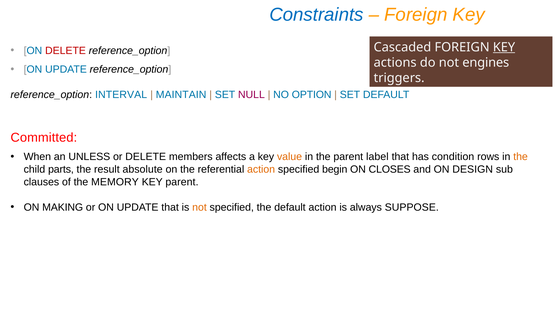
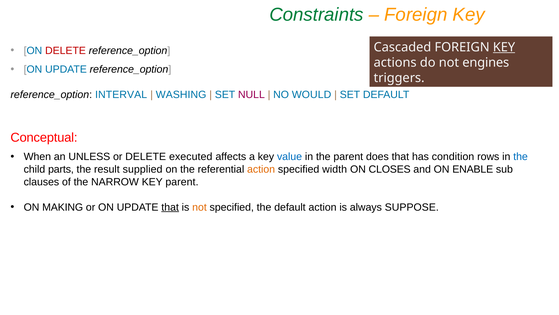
Constraints colour: blue -> green
MAINTAIN: MAINTAIN -> WASHING
OPTION: OPTION -> WOULD
Committed: Committed -> Conceptual
members: members -> executed
value colour: orange -> blue
label: label -> does
the at (521, 157) colour: orange -> blue
absolute: absolute -> supplied
begin: begin -> width
DESIGN: DESIGN -> ENABLE
MEMORY: MEMORY -> NARROW
that at (170, 207) underline: none -> present
